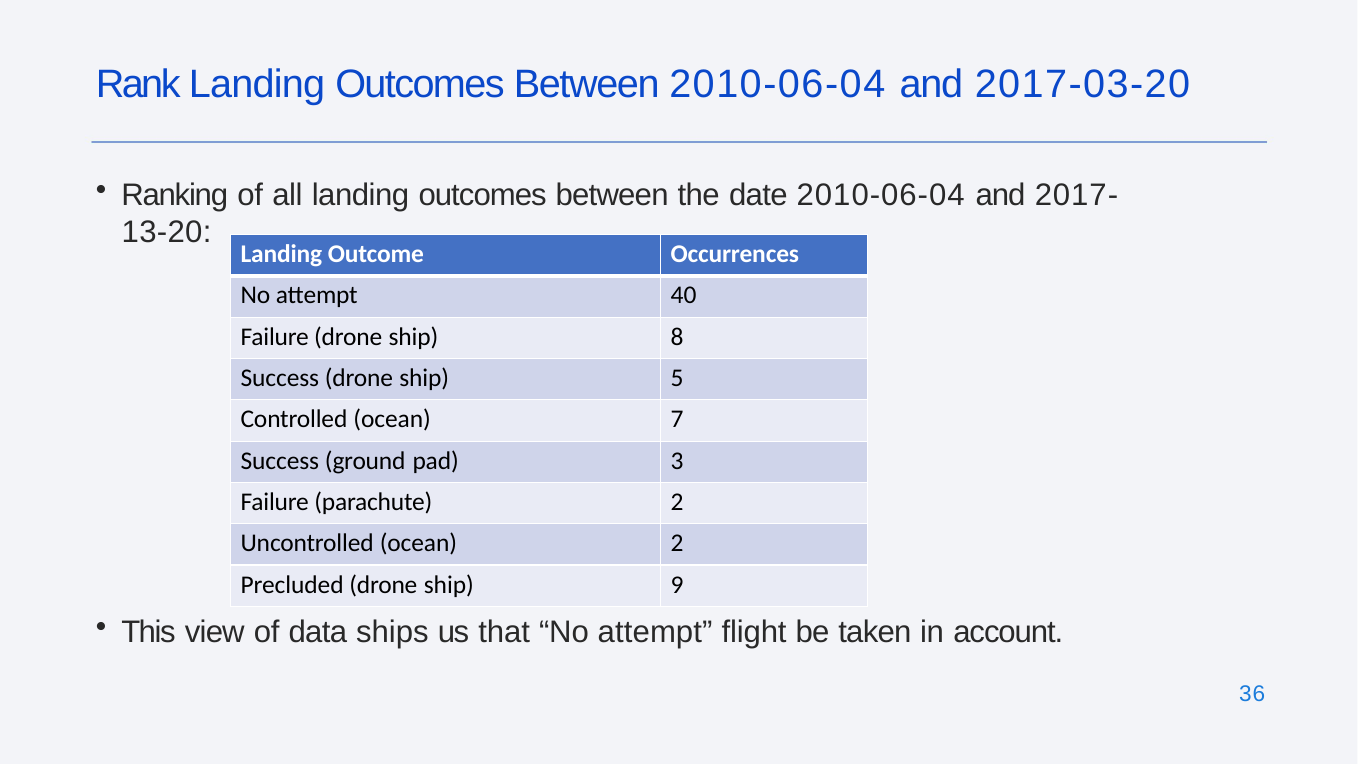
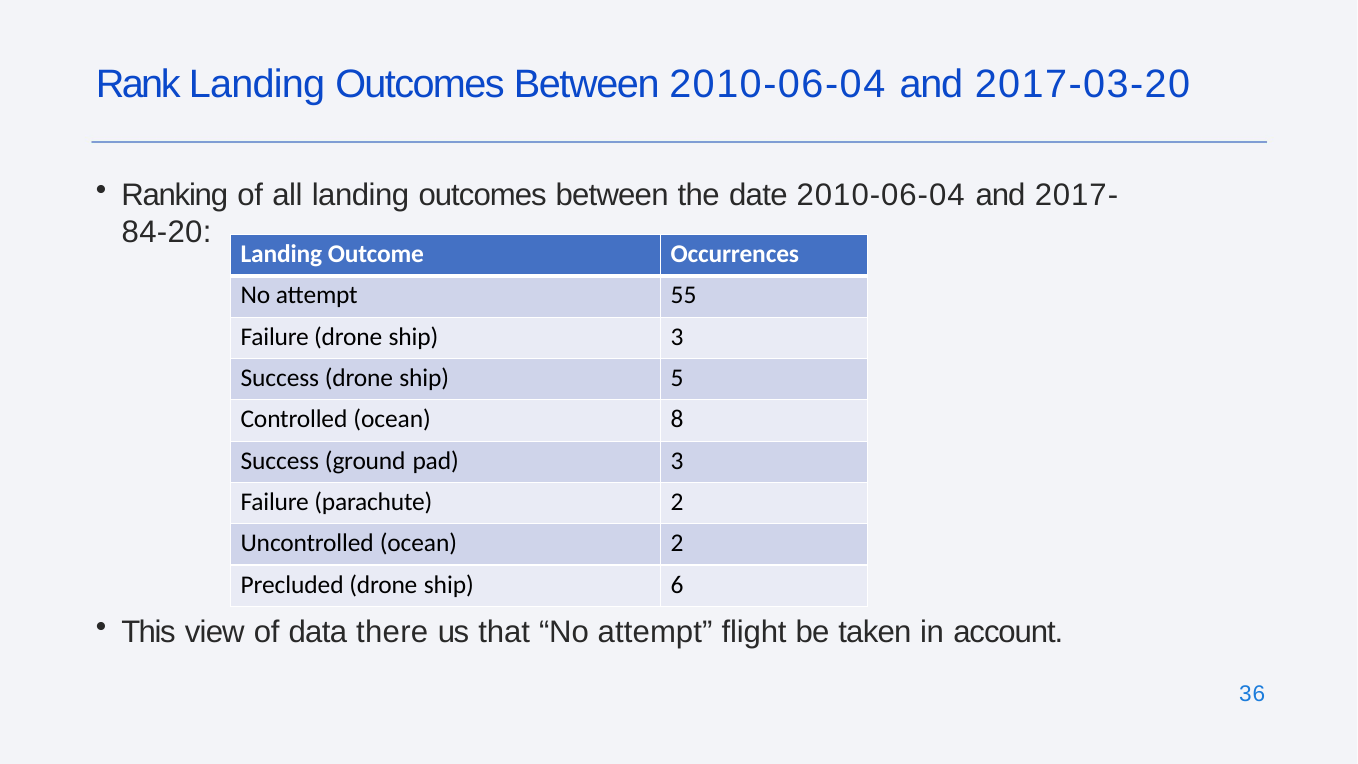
13-20: 13-20 -> 84-20
40: 40 -> 55
ship 8: 8 -> 3
7: 7 -> 8
9: 9 -> 6
ships: ships -> there
